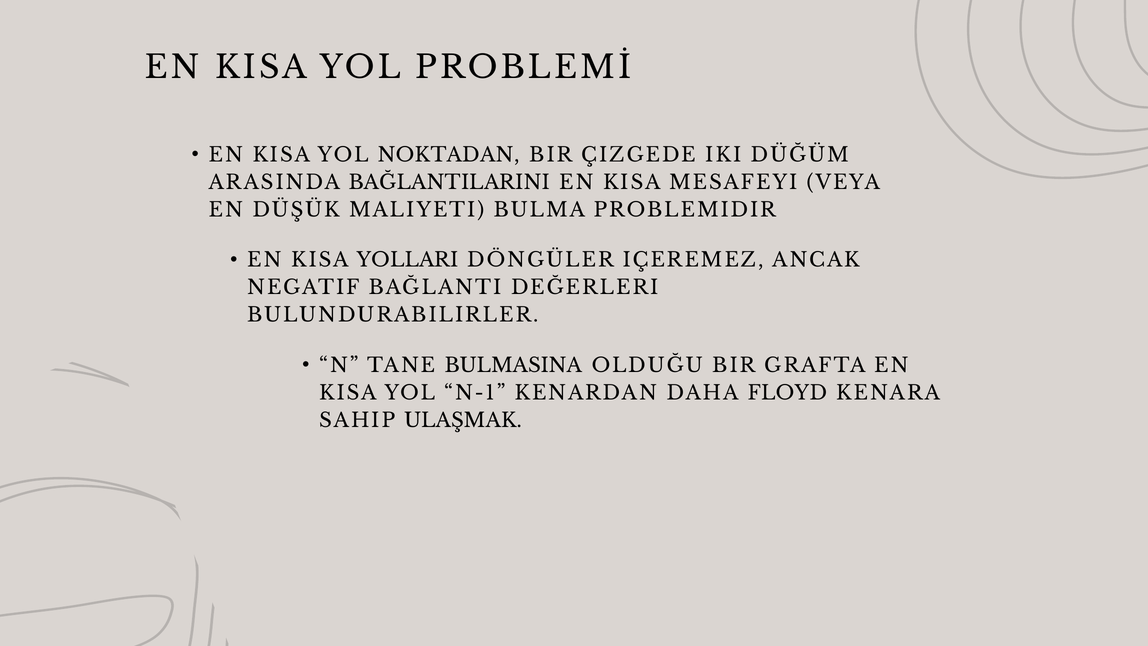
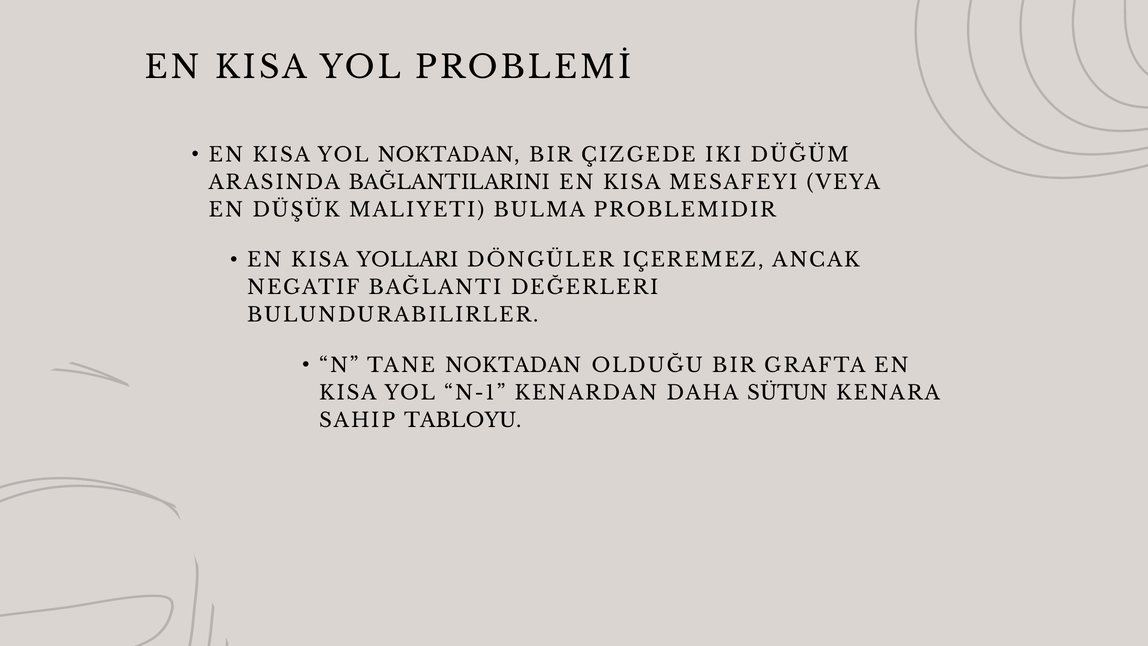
TANE BULMASINA: BULMASINA -> NOKTADAN
FLOYD: FLOYD -> SÜTUN
ULAŞMAK: ULAŞMAK -> TABLOYU
